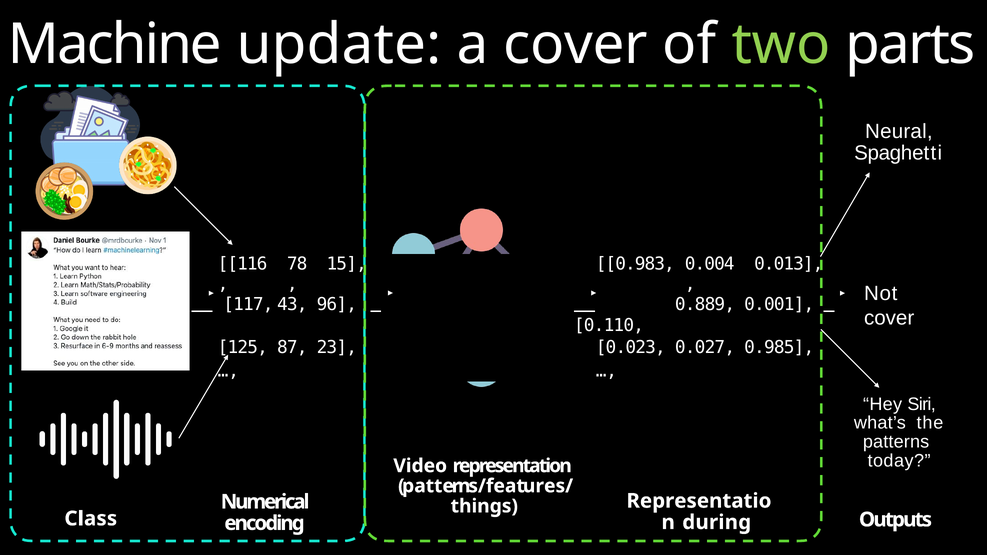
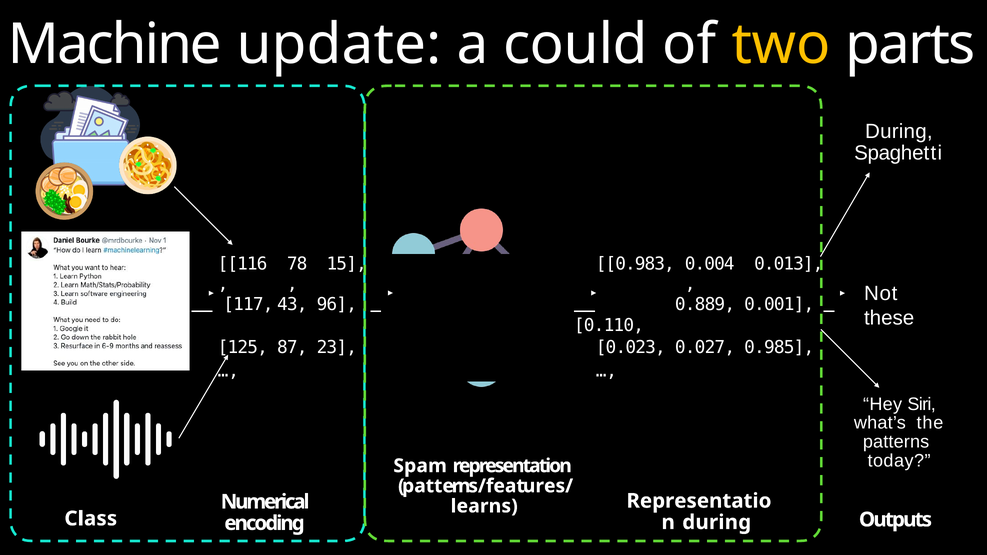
a cover: cover -> could
two colour: light green -> yellow
Neural at (899, 131): Neural -> During
cover at (889, 318): cover -> these
Video: Video -> Spam
things: things -> learns
